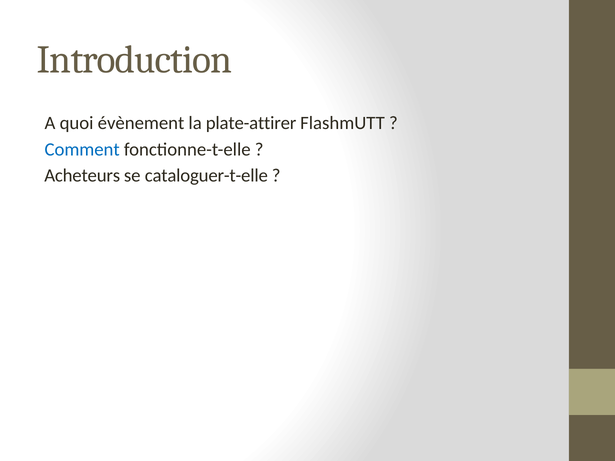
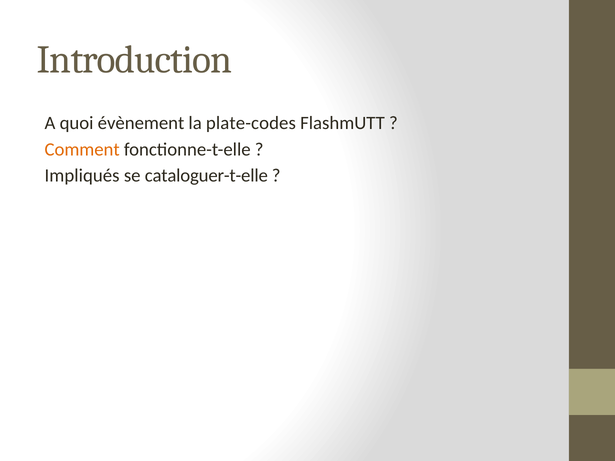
plate-attirer: plate-attirer -> plate-codes
Comment colour: blue -> orange
Acheteurs: Acheteurs -> Impliqués
